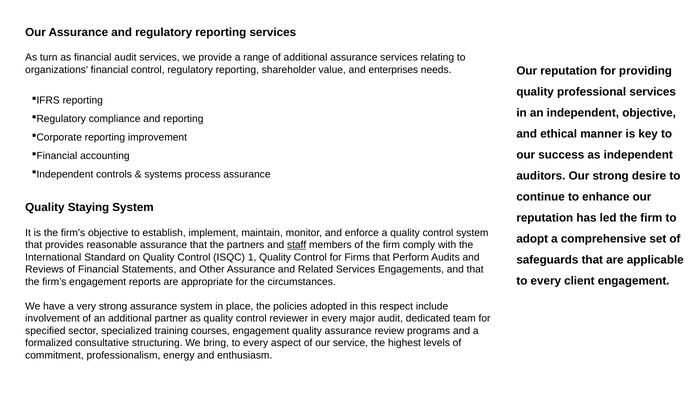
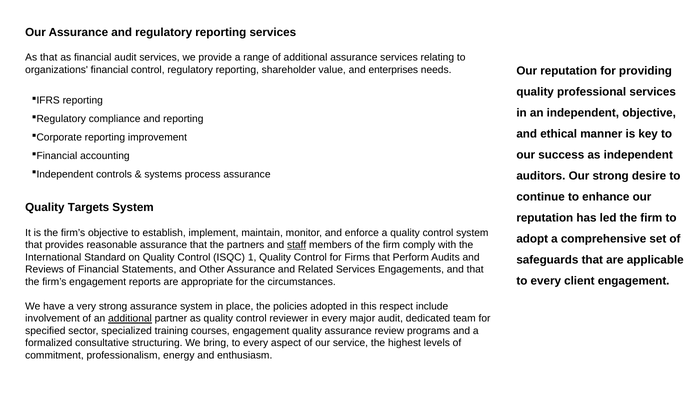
As turn: turn -> that
Staying: Staying -> Targets
additional at (130, 318) underline: none -> present
